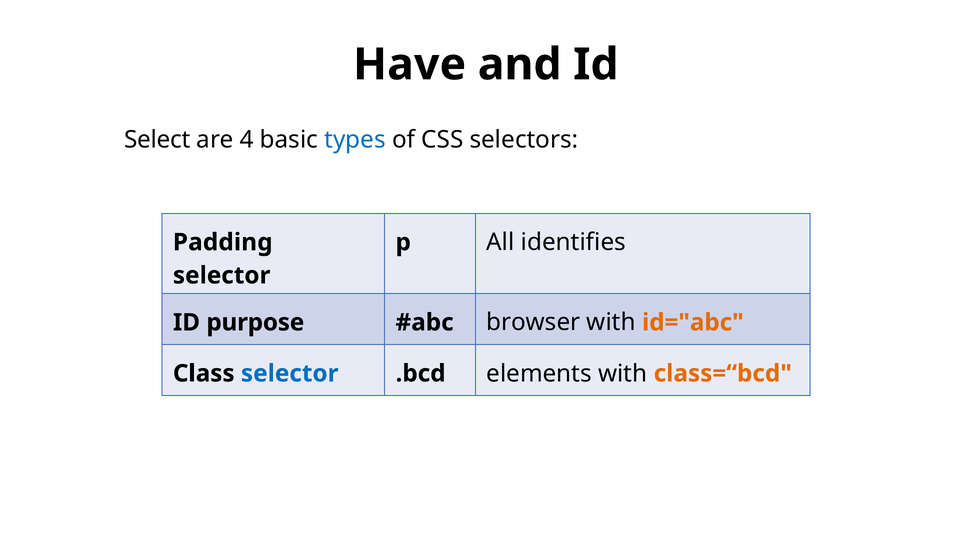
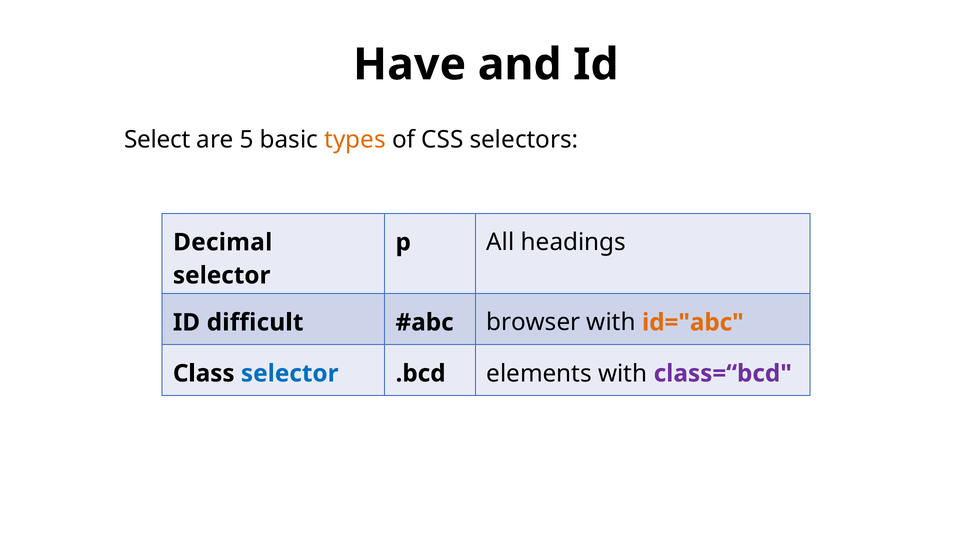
4: 4 -> 5
types colour: blue -> orange
Padding: Padding -> Decimal
identifies: identifies -> headings
purpose: purpose -> difficult
class=“bcd colour: orange -> purple
